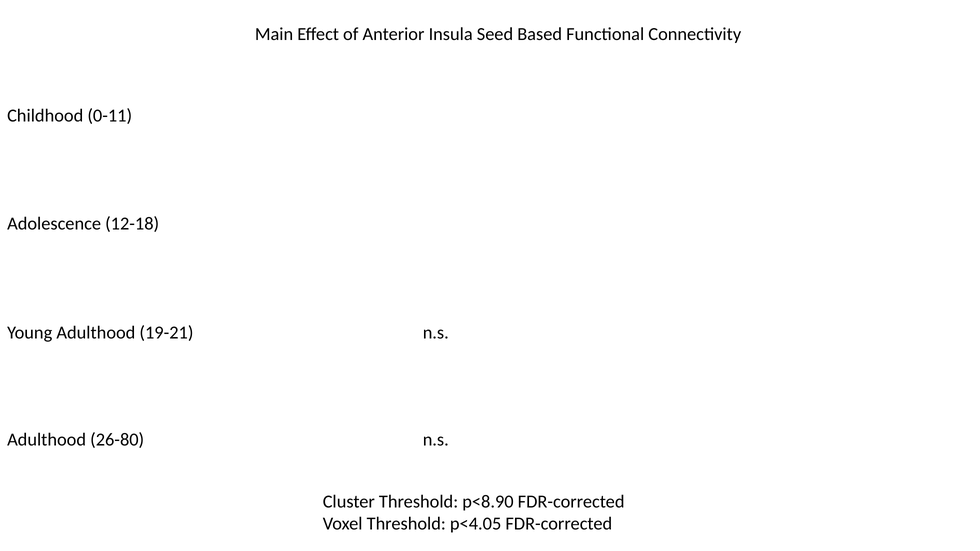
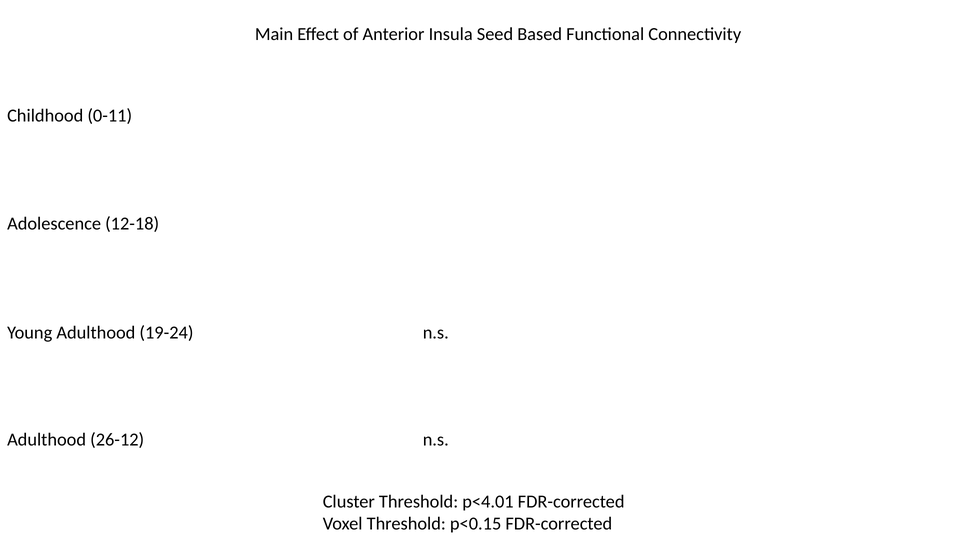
19-21: 19-21 -> 19-24
26-80: 26-80 -> 26-12
p<8.90: p<8.90 -> p<4.01
p<4.05: p<4.05 -> p<0.15
